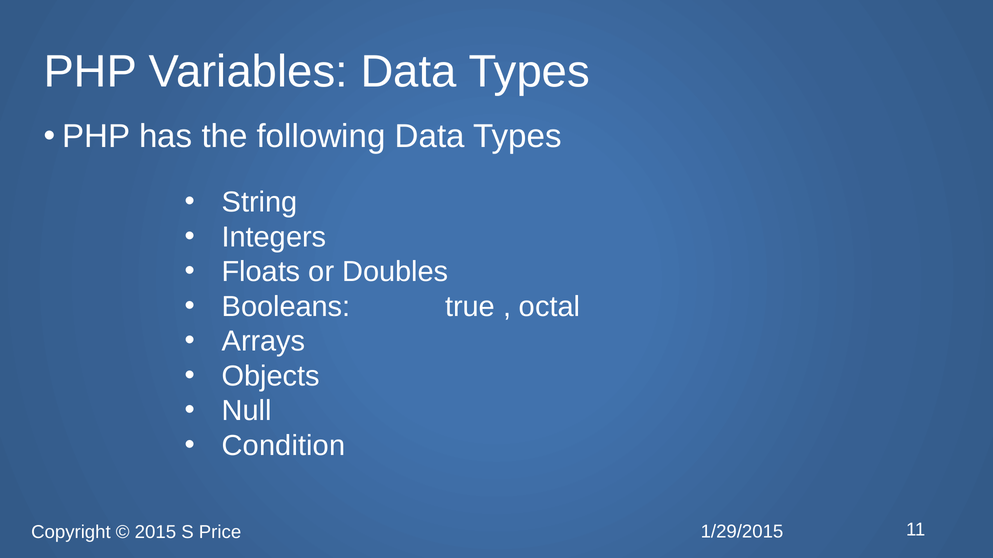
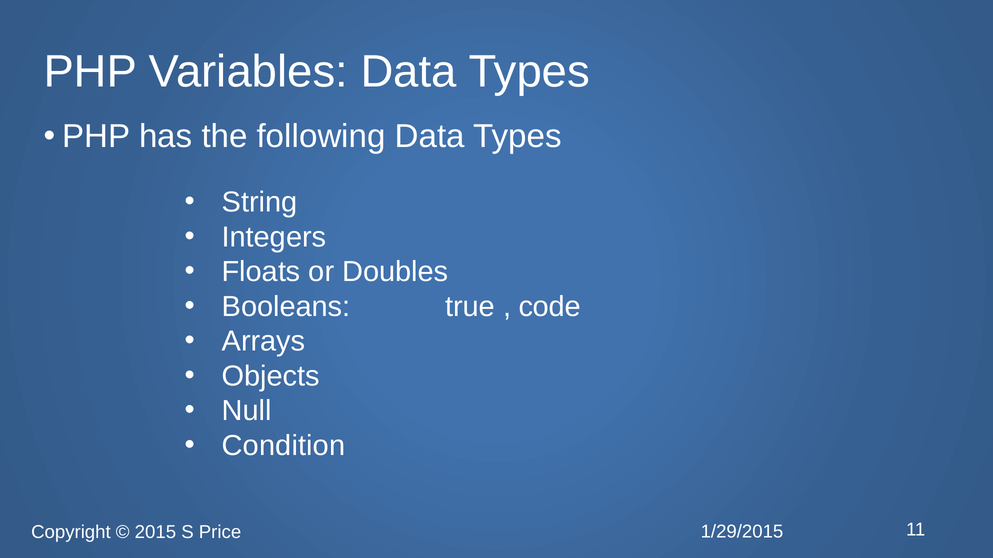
octal: octal -> code
